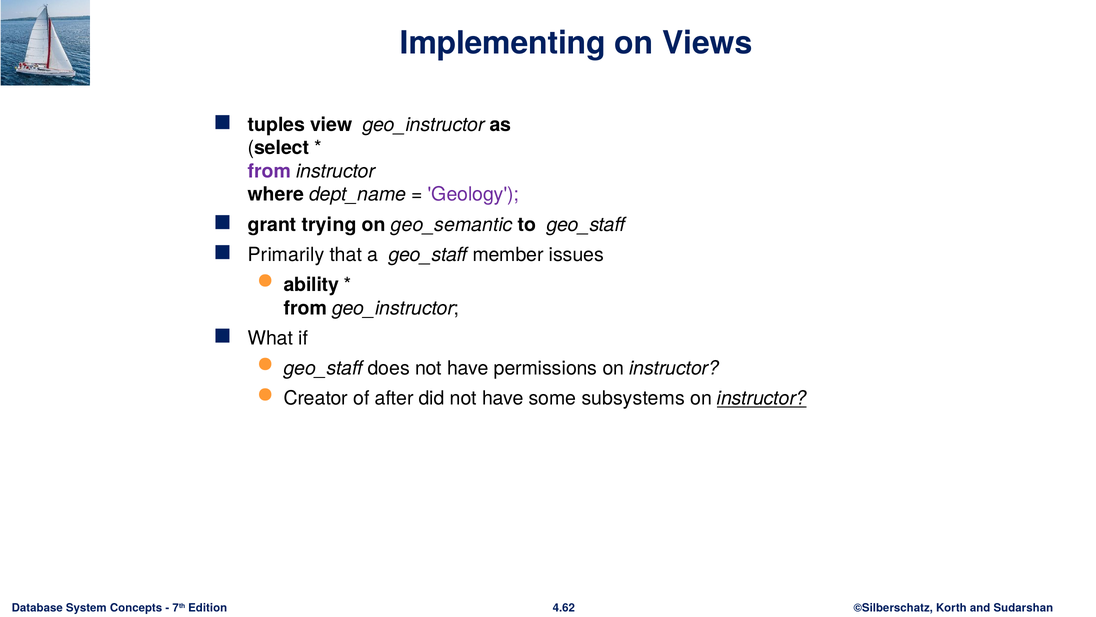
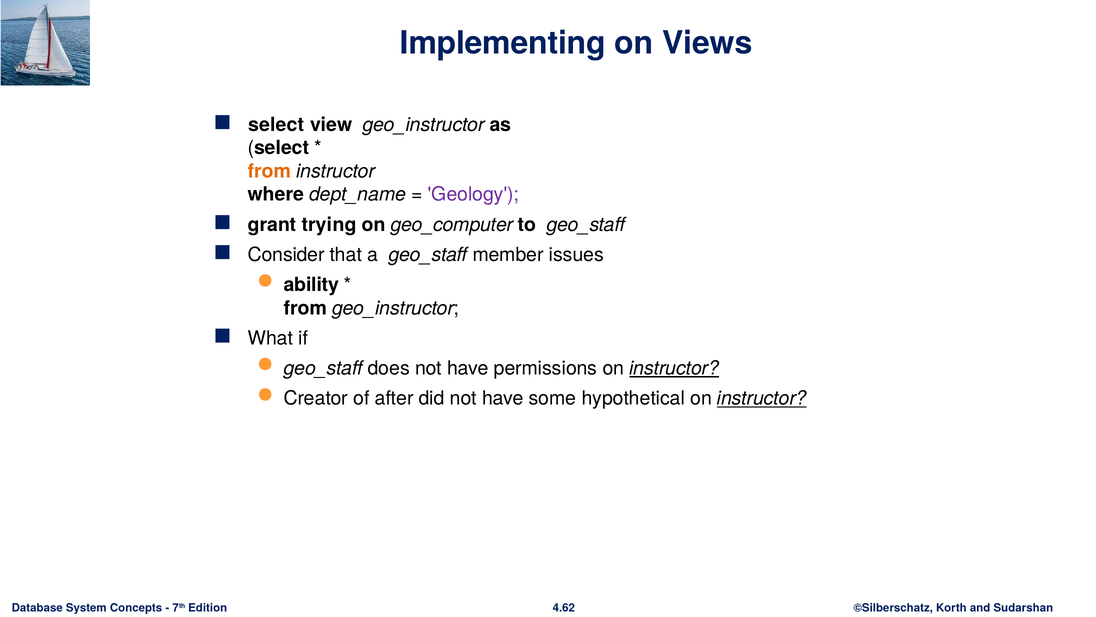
tuples at (276, 124): tuples -> select
from at (269, 171) colour: purple -> orange
geo_semantic: geo_semantic -> geo_computer
Primarily: Primarily -> Consider
instructor at (674, 368) underline: none -> present
subsystems: subsystems -> hypothetical
